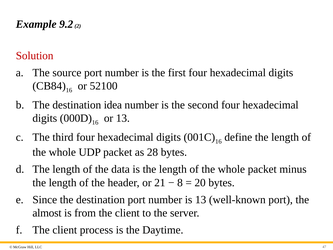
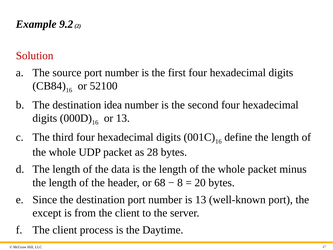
21: 21 -> 68
almost: almost -> except
